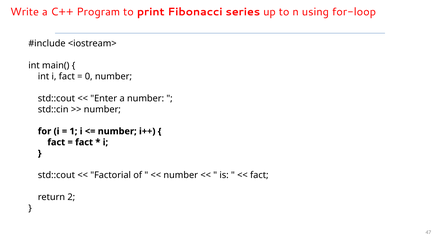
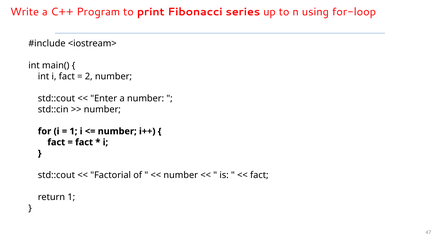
0: 0 -> 2
return 2: 2 -> 1
